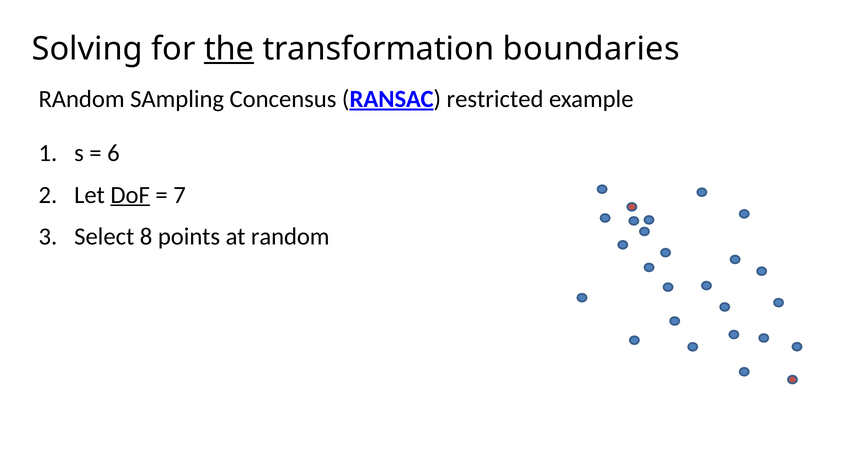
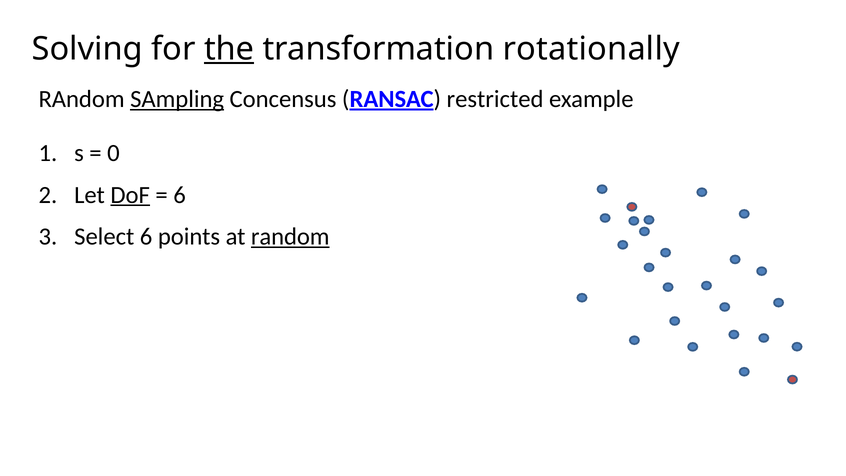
boundaries: boundaries -> rotationally
SAmpling underline: none -> present
6: 6 -> 0
7 at (180, 195): 7 -> 6
Select 8: 8 -> 6
random at (290, 237) underline: none -> present
